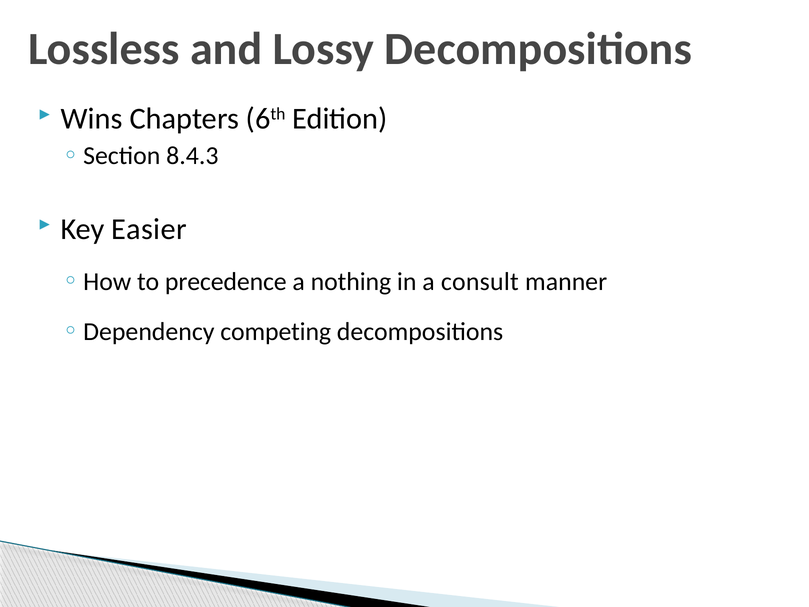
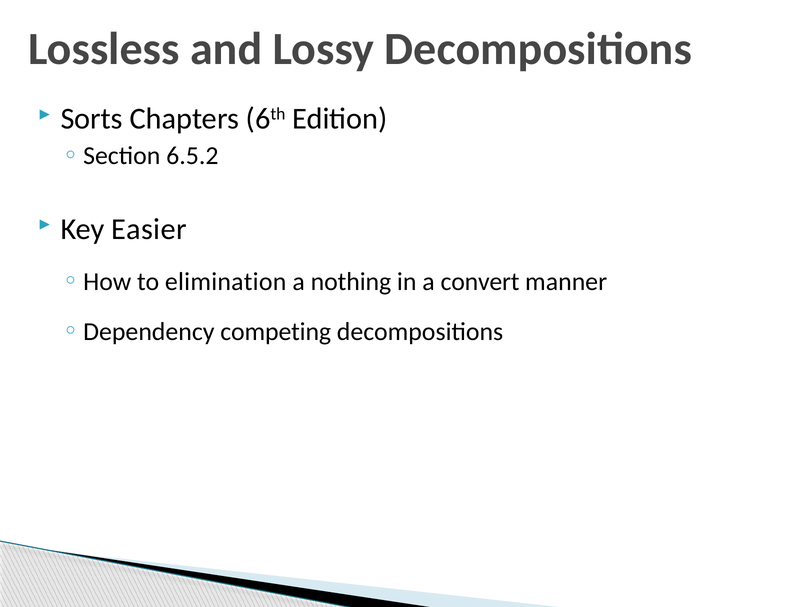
Wins: Wins -> Sorts
8.4.3: 8.4.3 -> 6.5.2
precedence: precedence -> elimination
consult: consult -> convert
